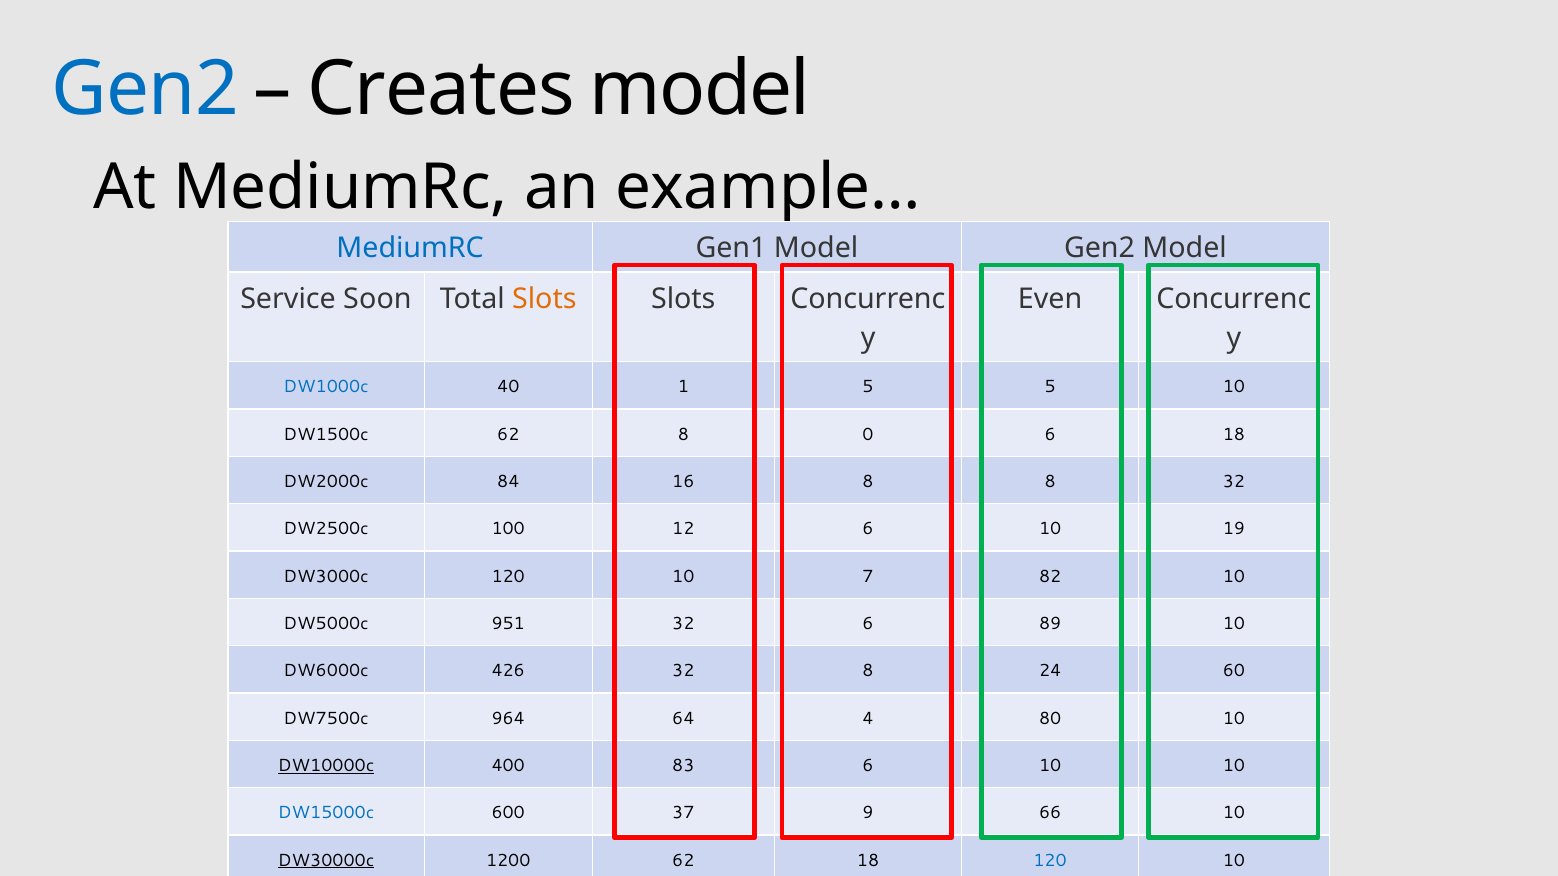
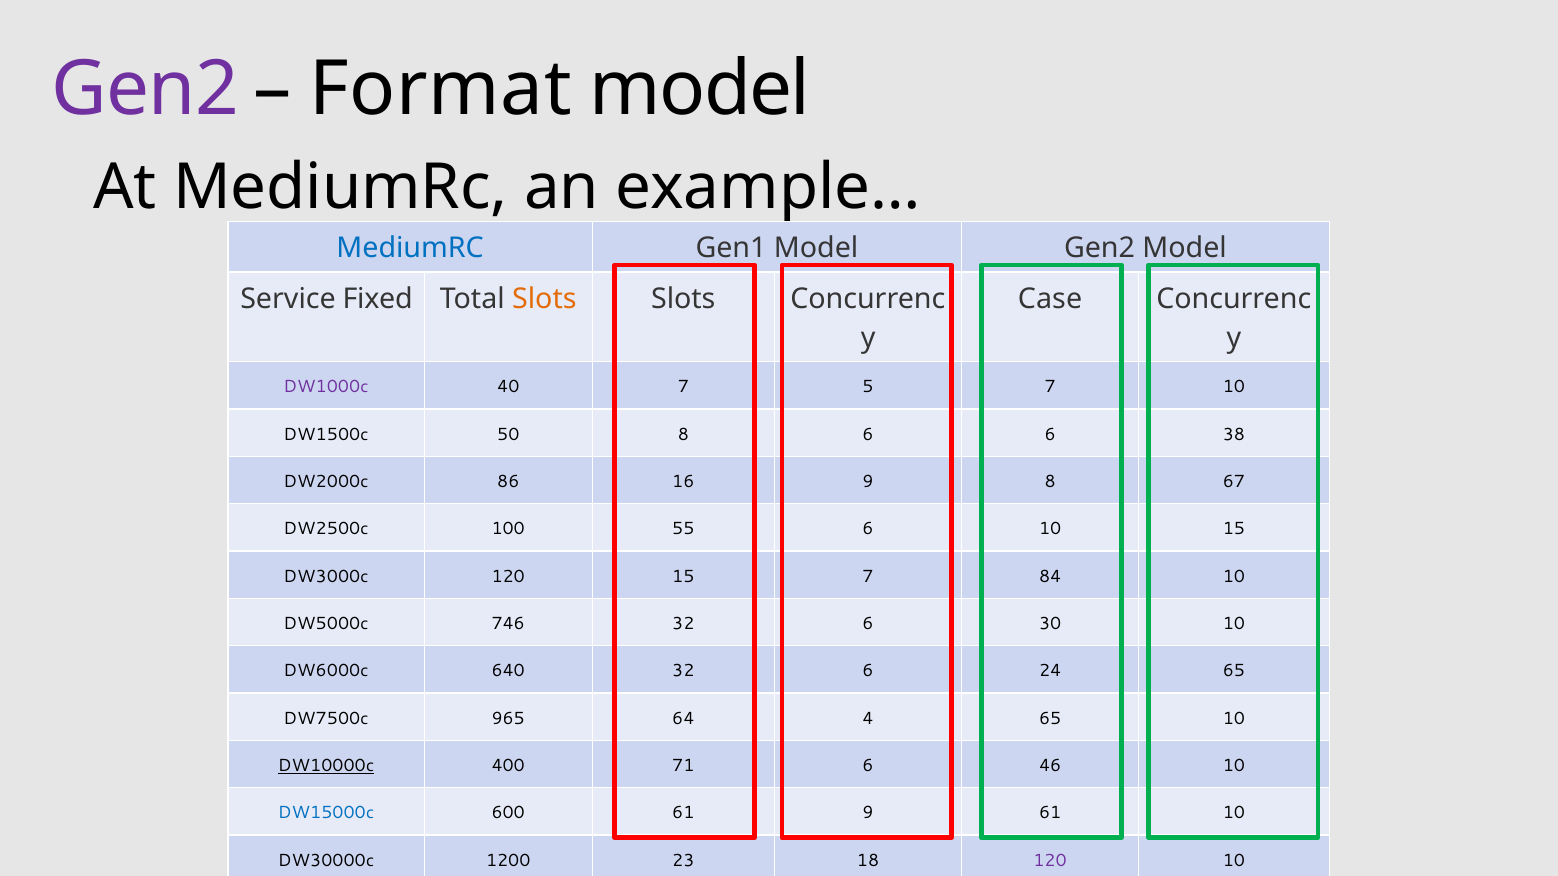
Gen2 at (145, 89) colour: blue -> purple
Creates: Creates -> Format
Soon: Soon -> Fixed
Even: Even -> Case
DW1000c colour: blue -> purple
40 1: 1 -> 7
5 5: 5 -> 7
DW1500c 62: 62 -> 50
8 0: 0 -> 6
6 18: 18 -> 38
84: 84 -> 86
16 8: 8 -> 9
8 32: 32 -> 67
12: 12 -> 55
10 19: 19 -> 15
DW3000c 120 10: 10 -> 15
82: 82 -> 84
951: 951 -> 746
89: 89 -> 30
426: 426 -> 640
8 at (868, 671): 8 -> 6
24 60: 60 -> 65
964: 964 -> 965
4 80: 80 -> 65
83: 83 -> 71
10 at (1050, 766): 10 -> 46
600 37: 37 -> 61
9 66: 66 -> 61
DW30000c underline: present -> none
1200 62: 62 -> 23
120 at (1050, 861) colour: blue -> purple
